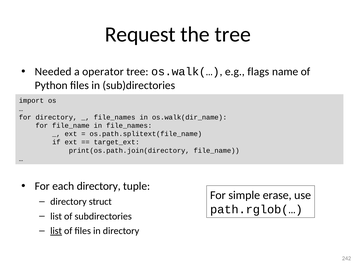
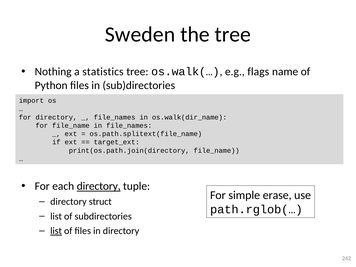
Request: Request -> Sweden
Needed: Needed -> Nothing
operator: operator -> statistics
directory at (99, 186) underline: none -> present
